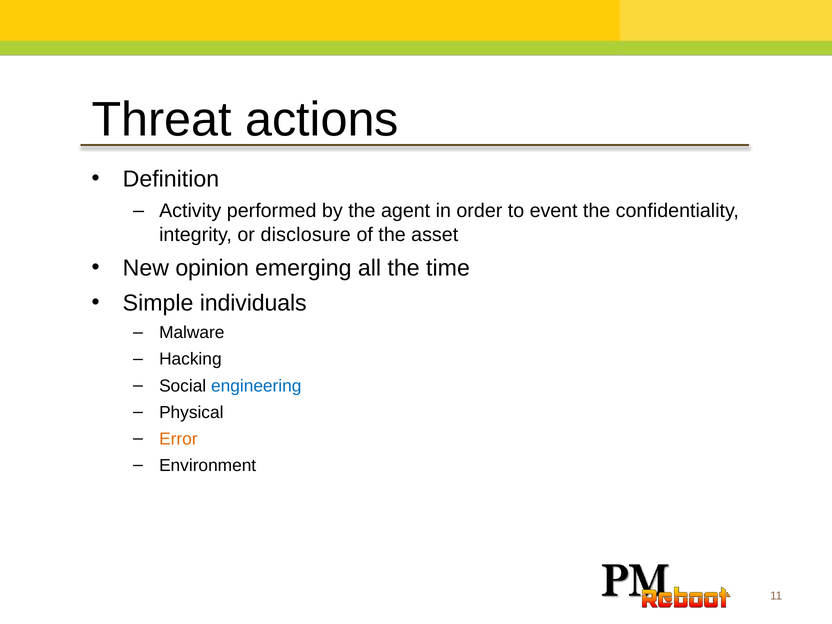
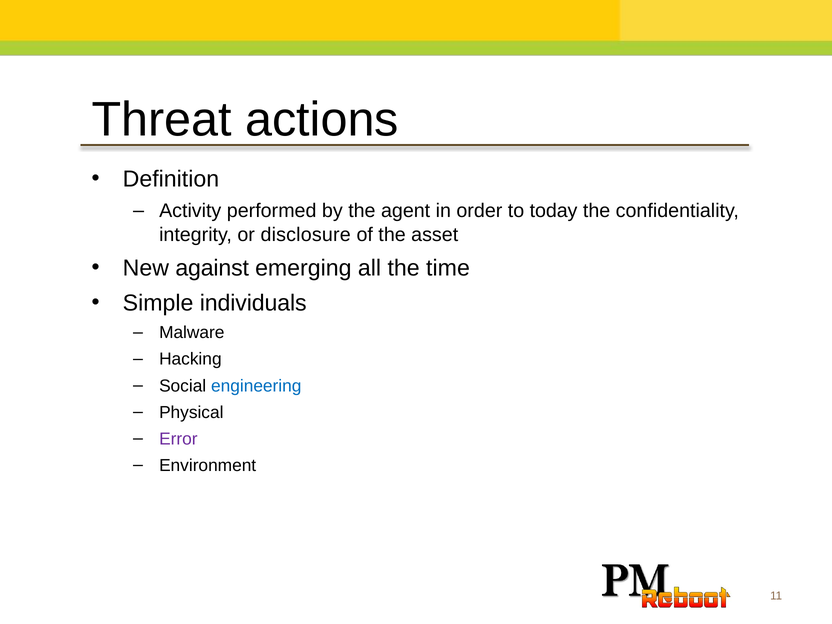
event: event -> today
opinion: opinion -> against
Error colour: orange -> purple
